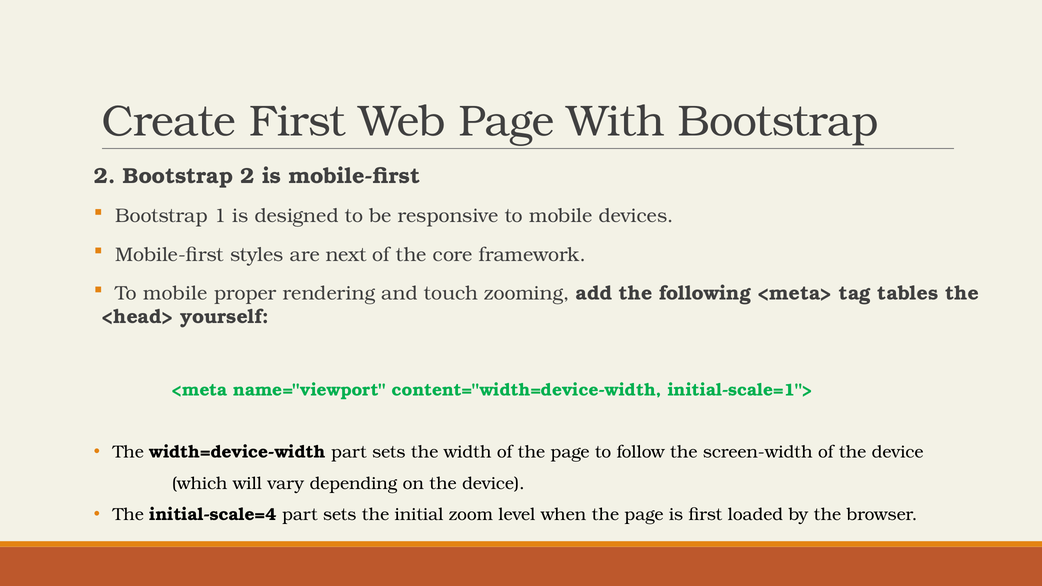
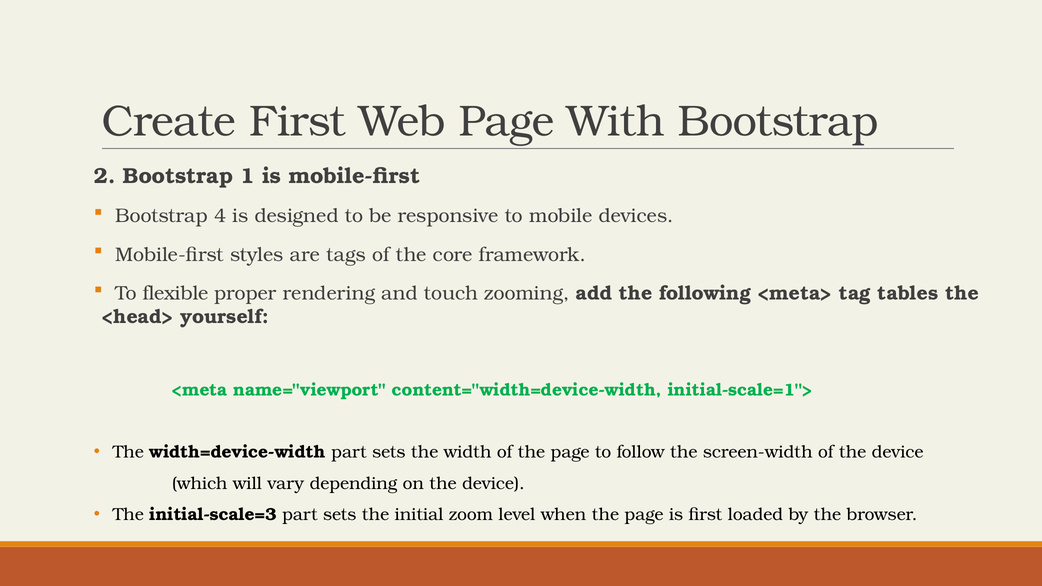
2 Bootstrap 2: 2 -> 1
1: 1 -> 4
next: next -> tags
mobile at (175, 293): mobile -> flexible
initial-scale=4: initial-scale=4 -> initial-scale=3
